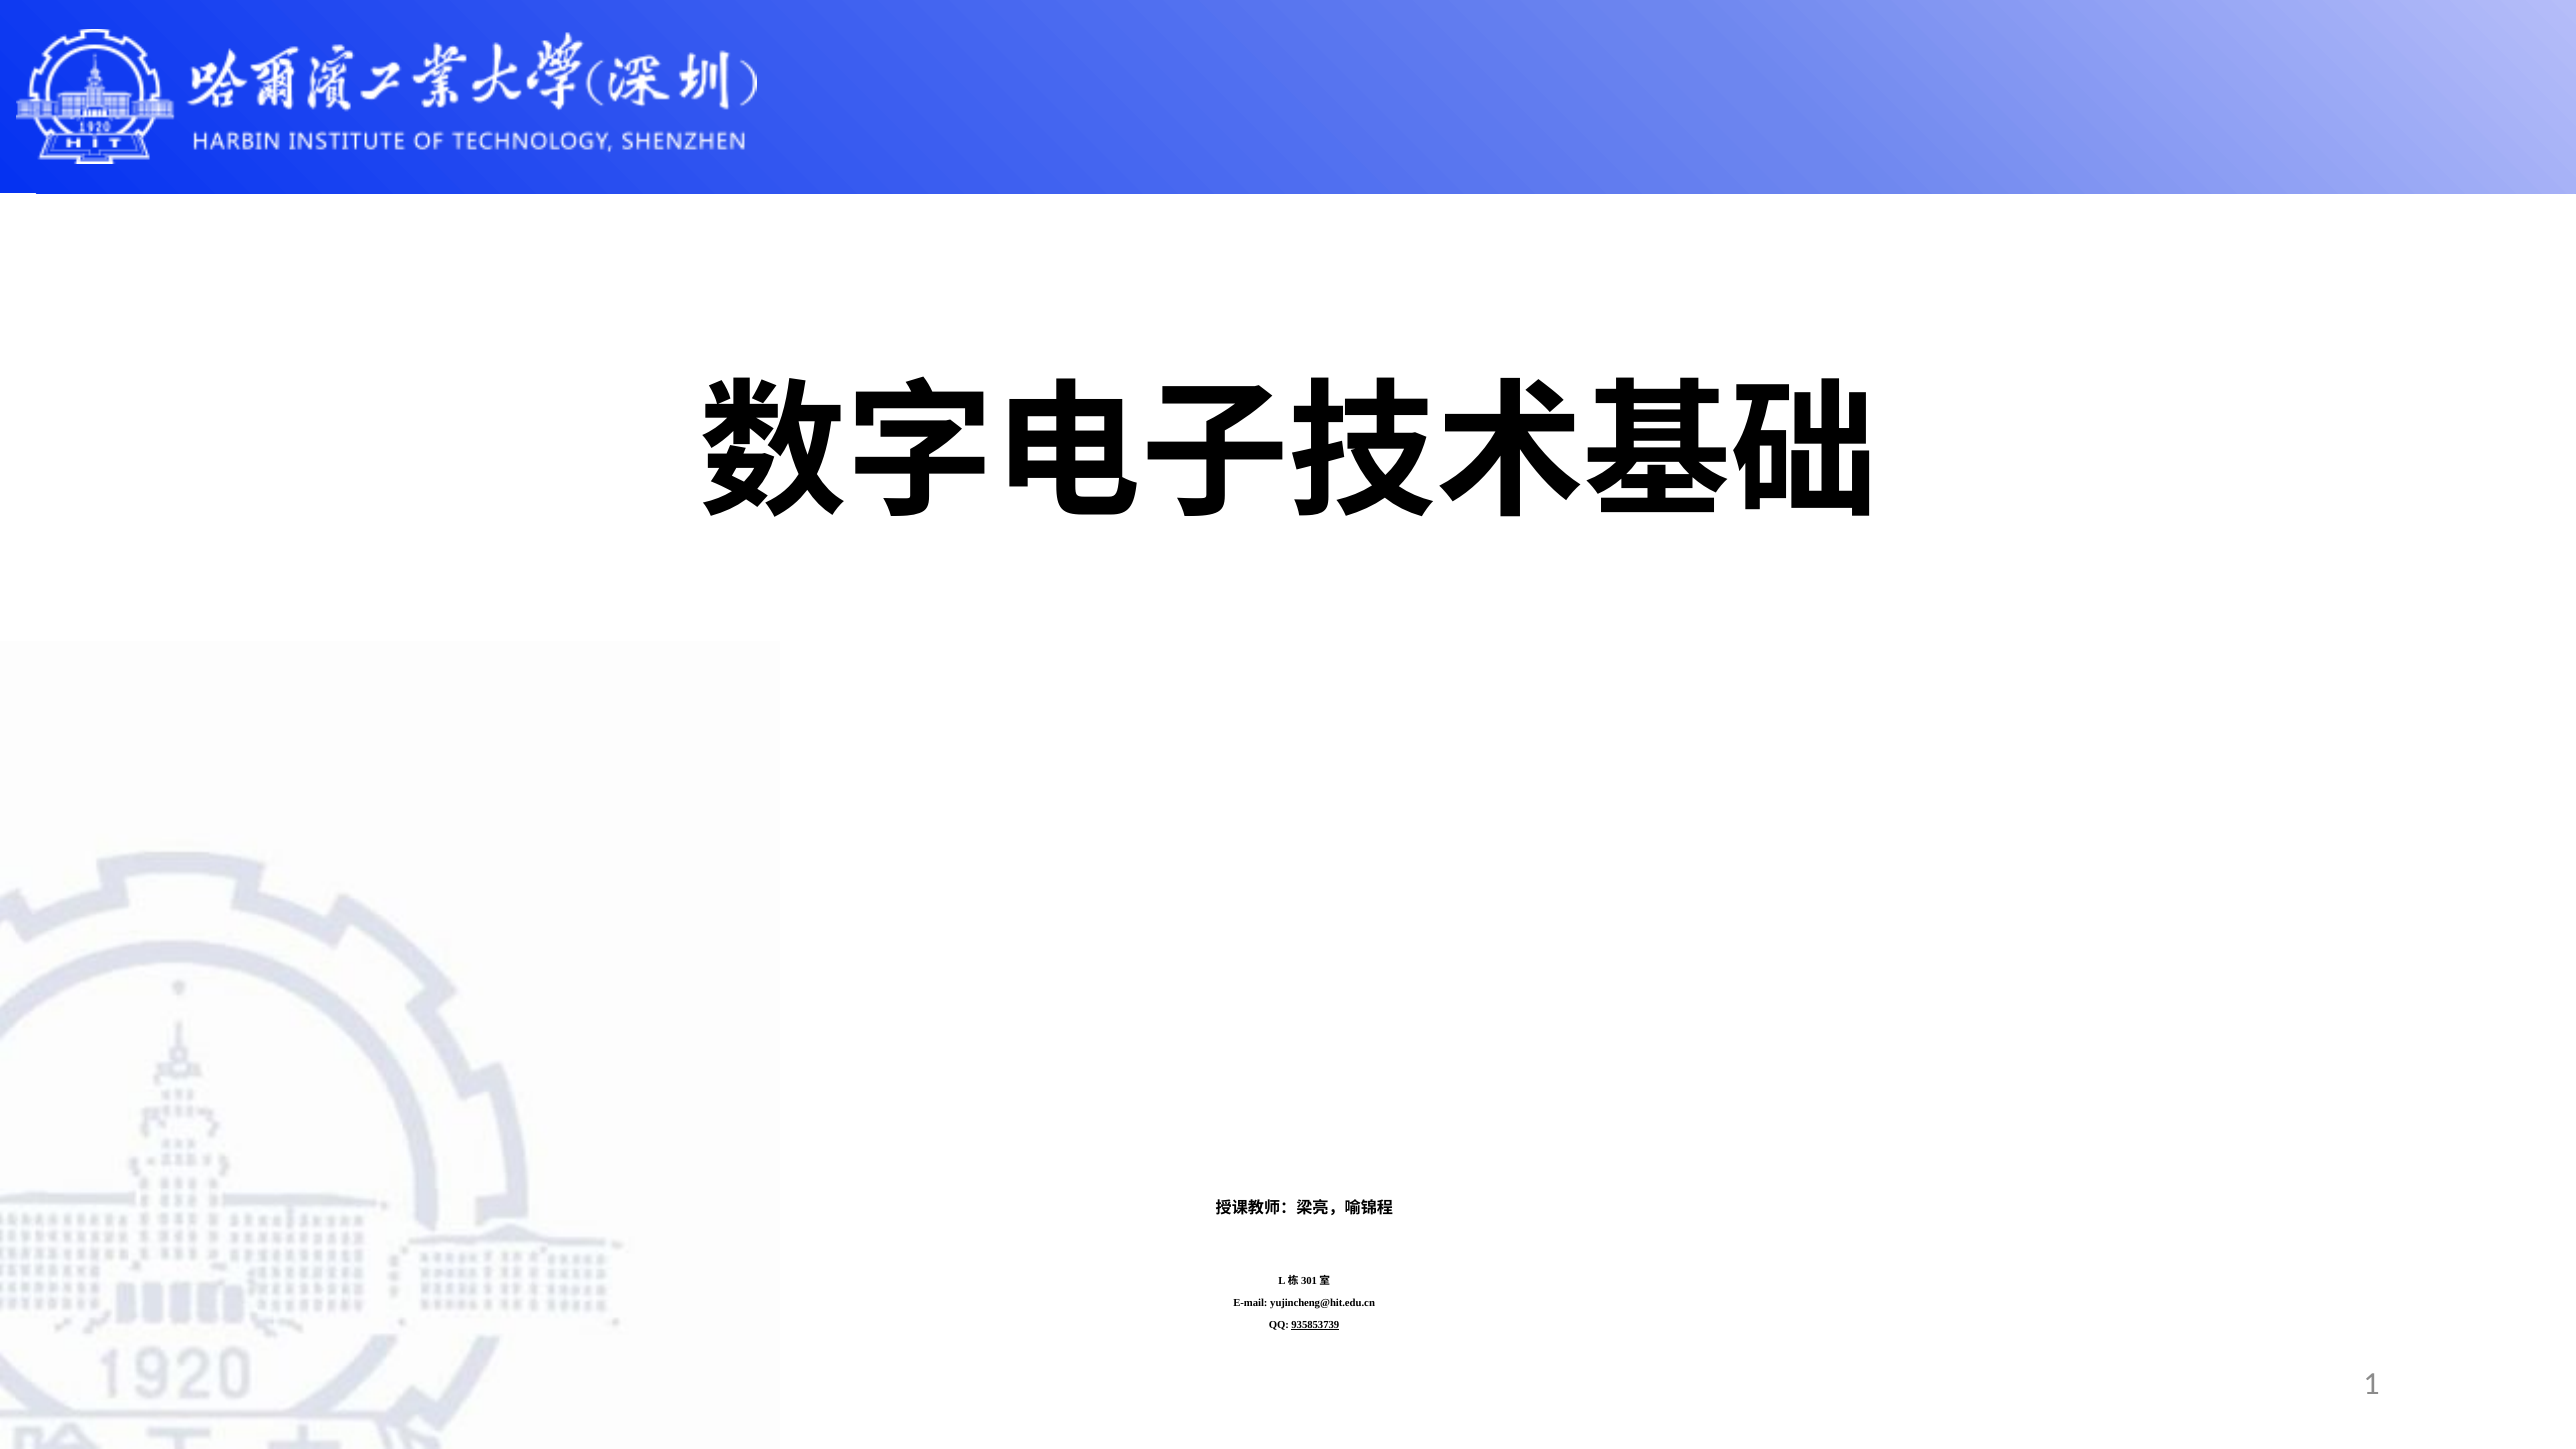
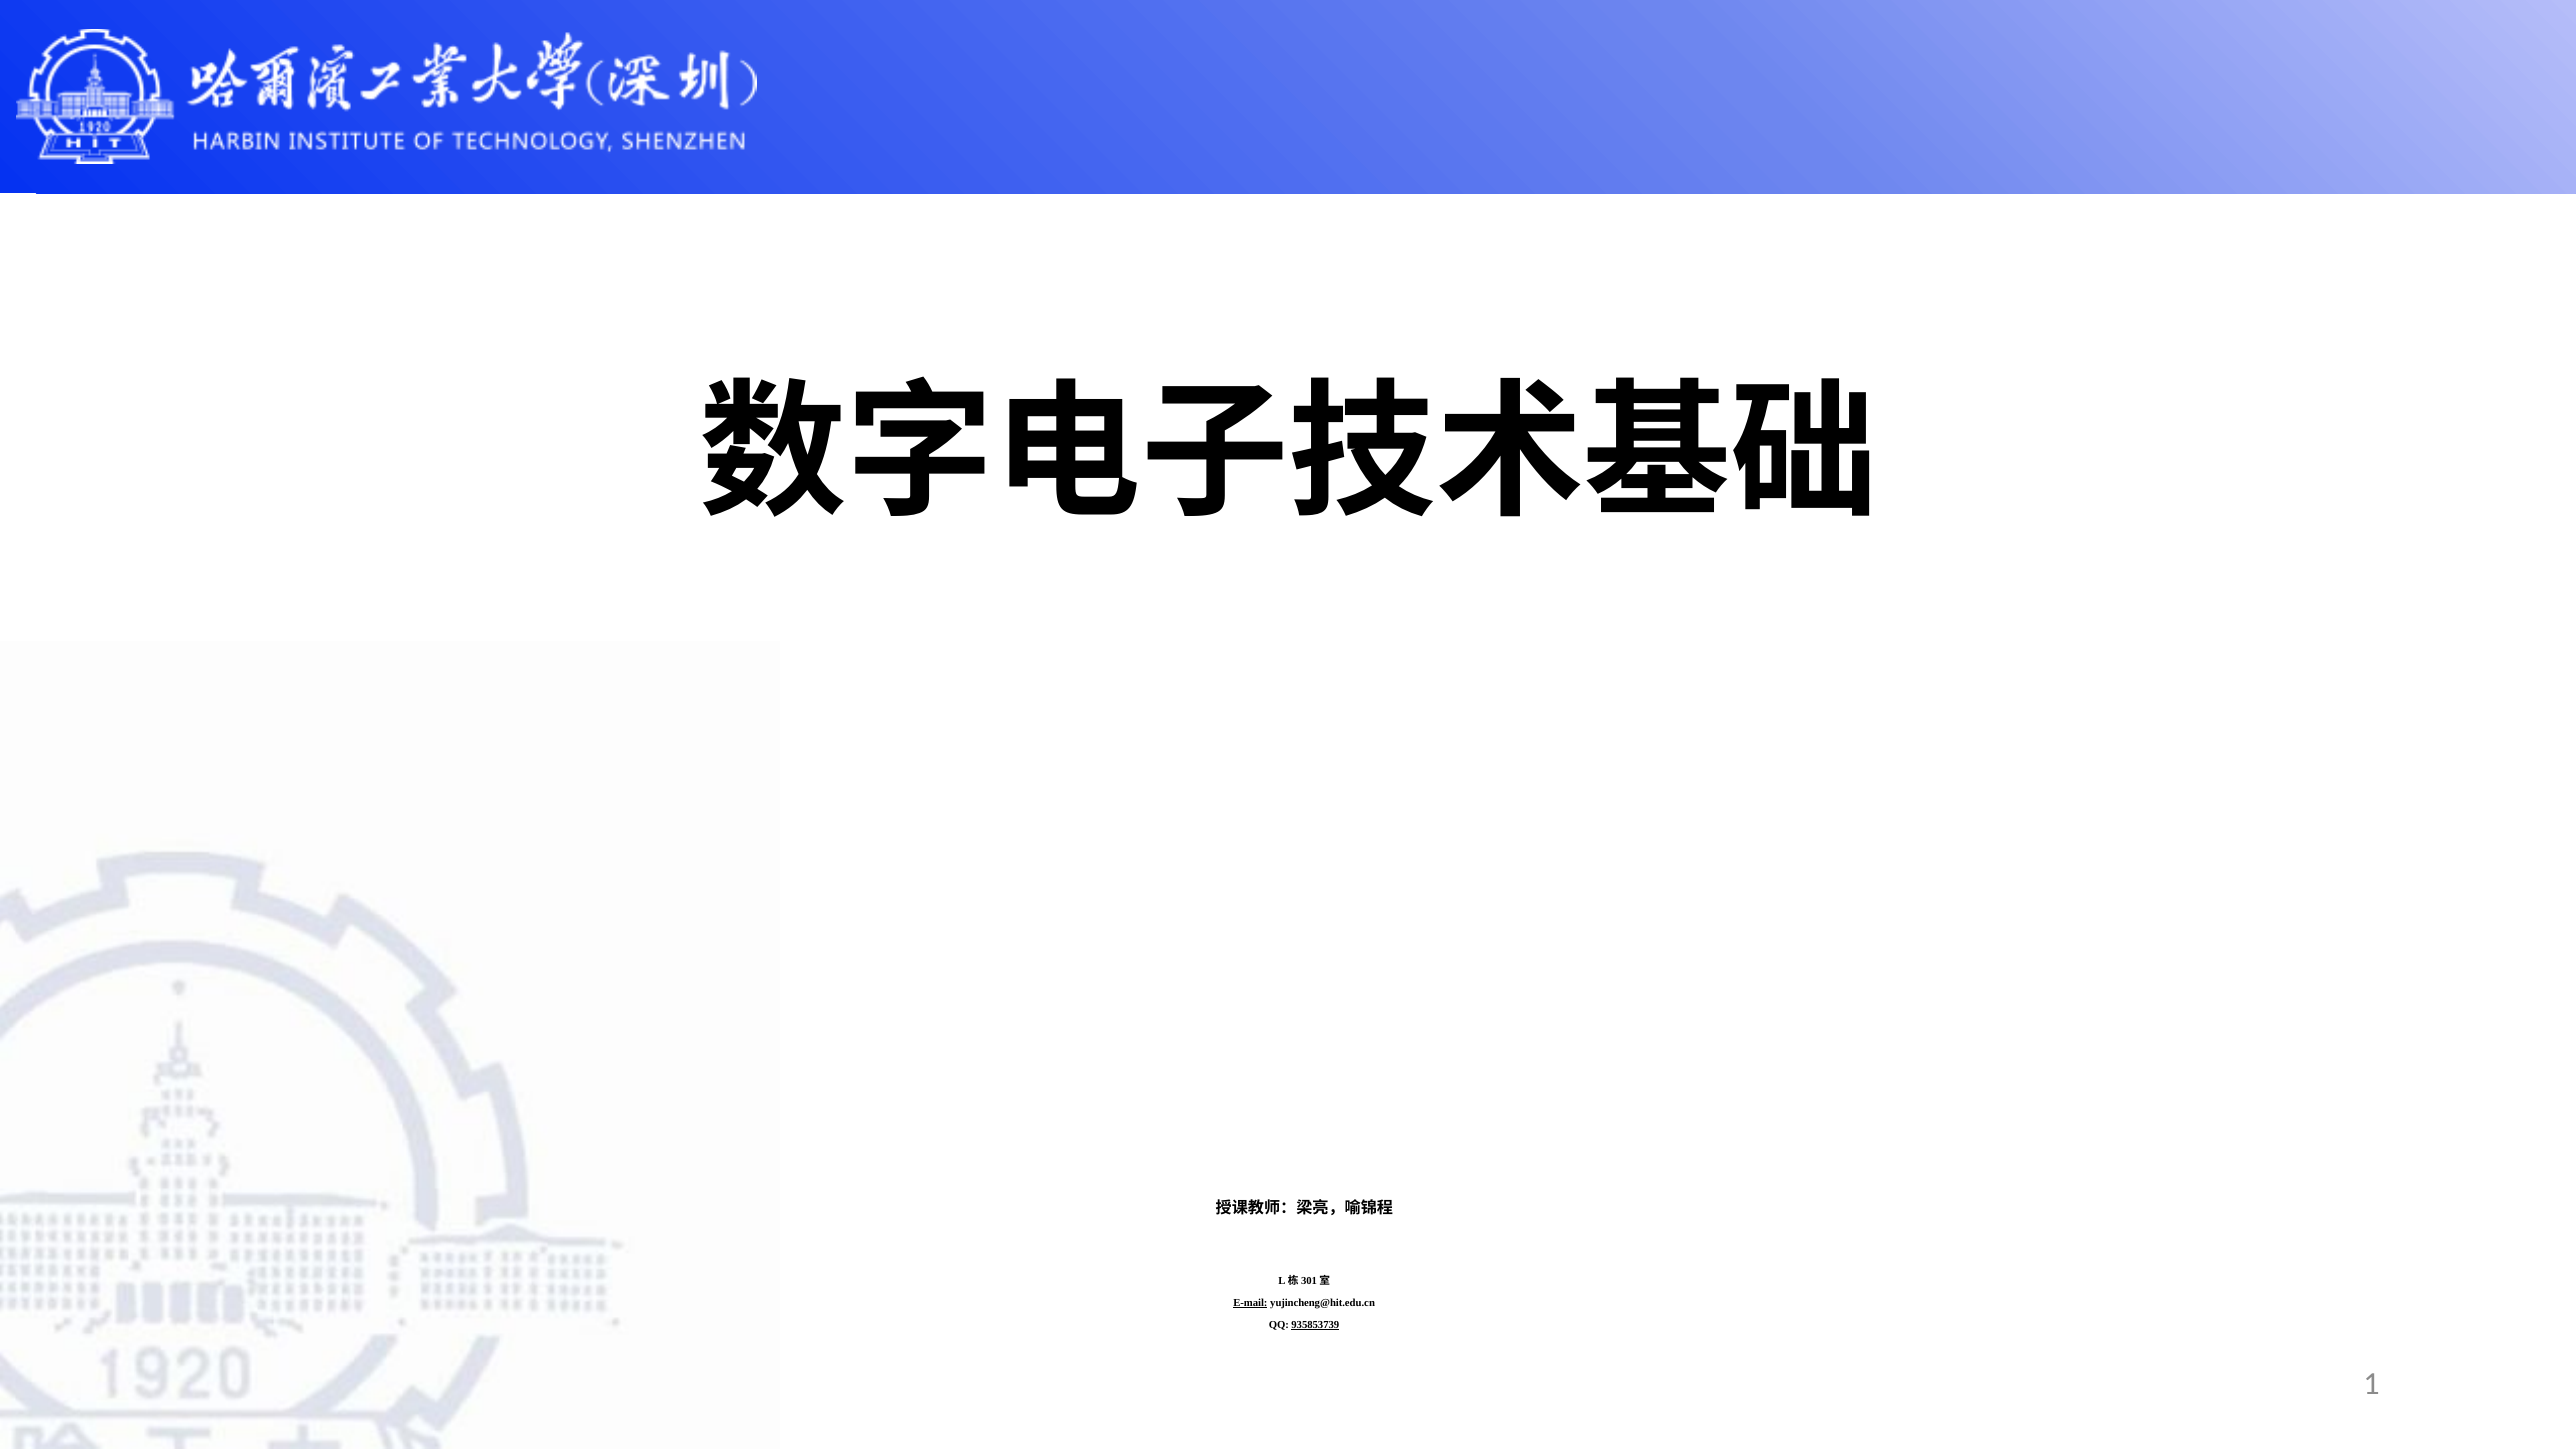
E-mail underline: none -> present
